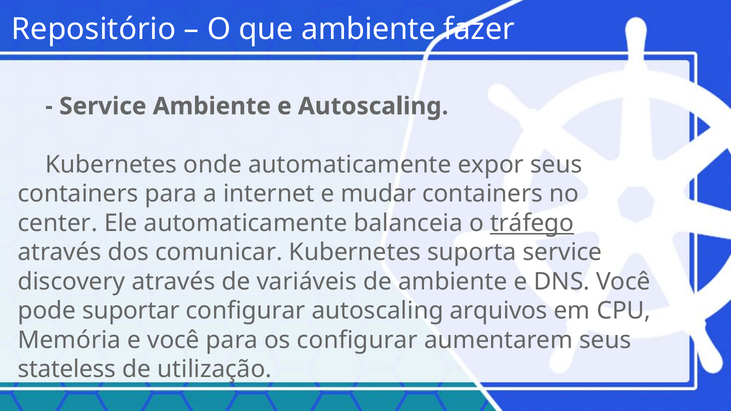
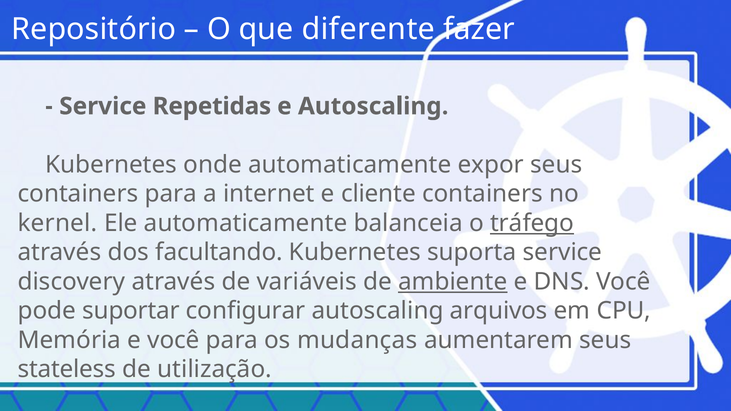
que ambiente: ambiente -> diferente
Service Ambiente: Ambiente -> Repetidas
mudar: mudar -> cliente
center: center -> kernel
comunicar: comunicar -> facultando
ambiente at (453, 282) underline: none -> present
os configurar: configurar -> mudanças
